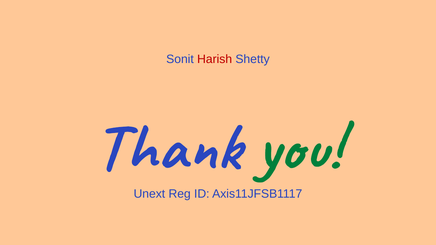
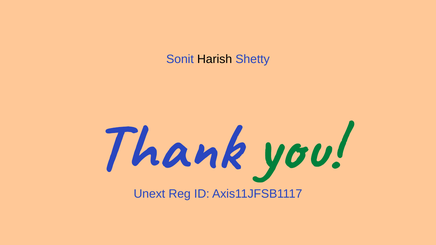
Harish colour: red -> black
